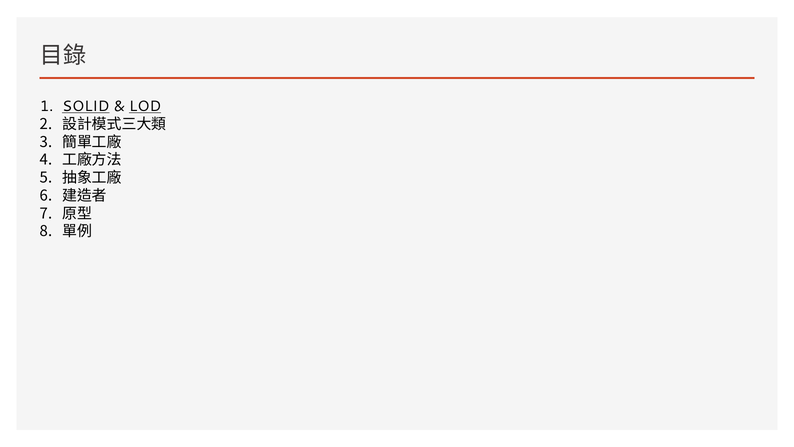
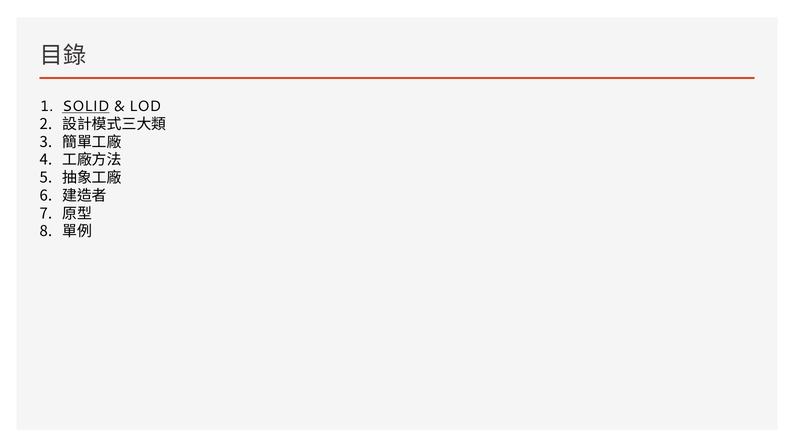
LOD underline: present -> none
